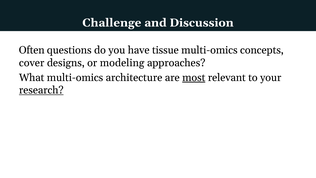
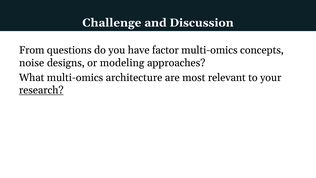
Often: Often -> From
tissue: tissue -> factor
cover: cover -> noise
most underline: present -> none
